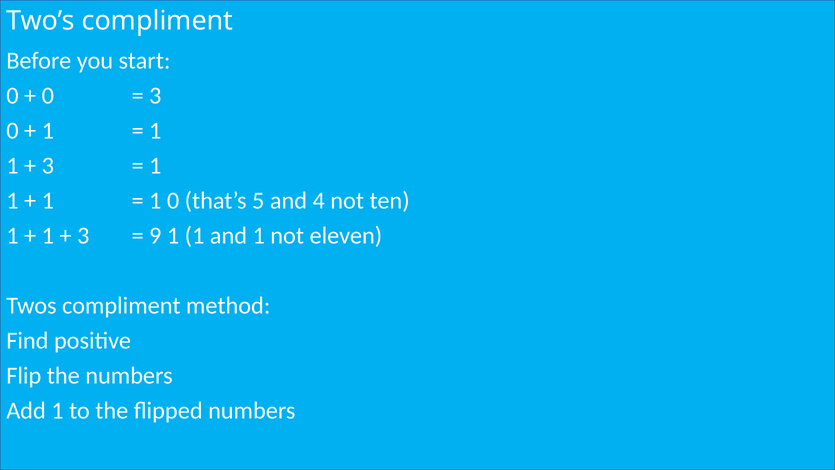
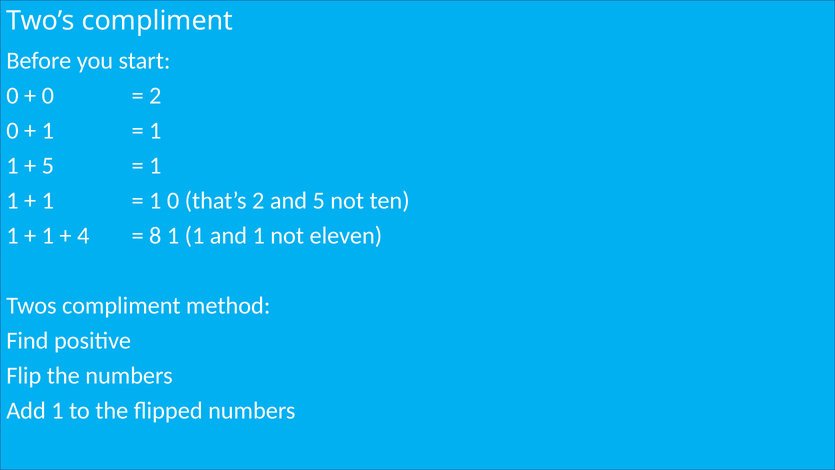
3 at (155, 96): 3 -> 2
3 at (48, 166): 3 -> 5
that’s 5: 5 -> 2
and 4: 4 -> 5
3 at (83, 236): 3 -> 4
9: 9 -> 8
